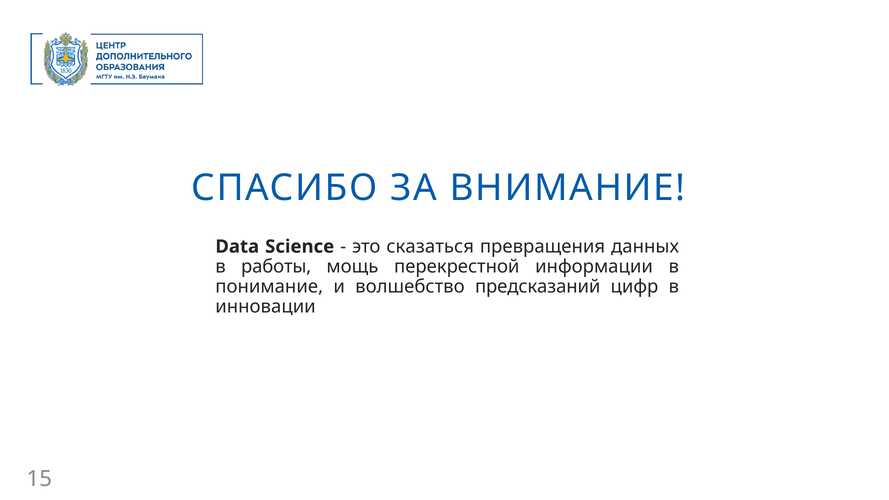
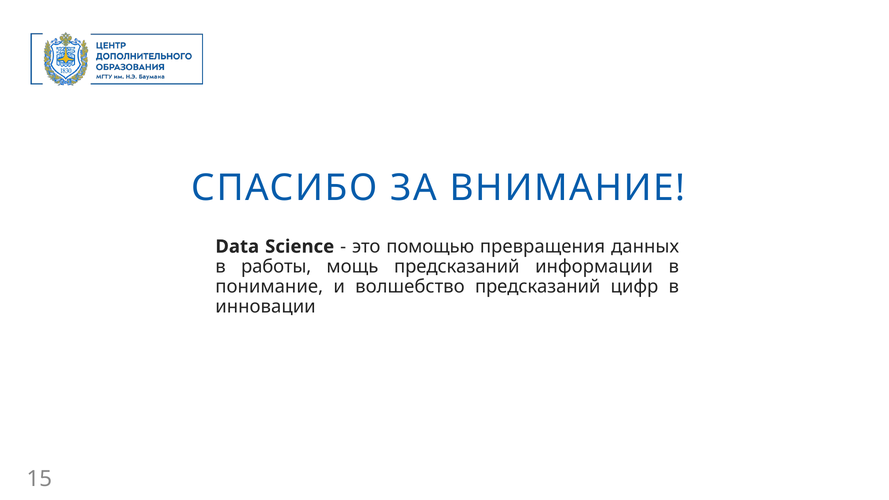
сказаться: сказаться -> помощью
мощь перекрестной: перекрестной -> предсказаний
